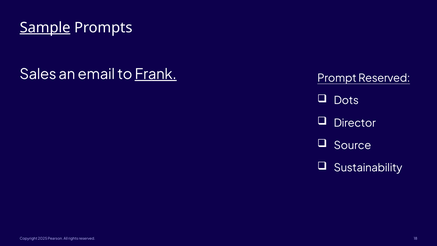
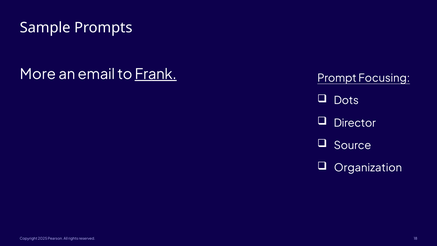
Sample underline: present -> none
Sales: Sales -> More
Prompt Reserved: Reserved -> Focusing
Sustainability: Sustainability -> Organization
